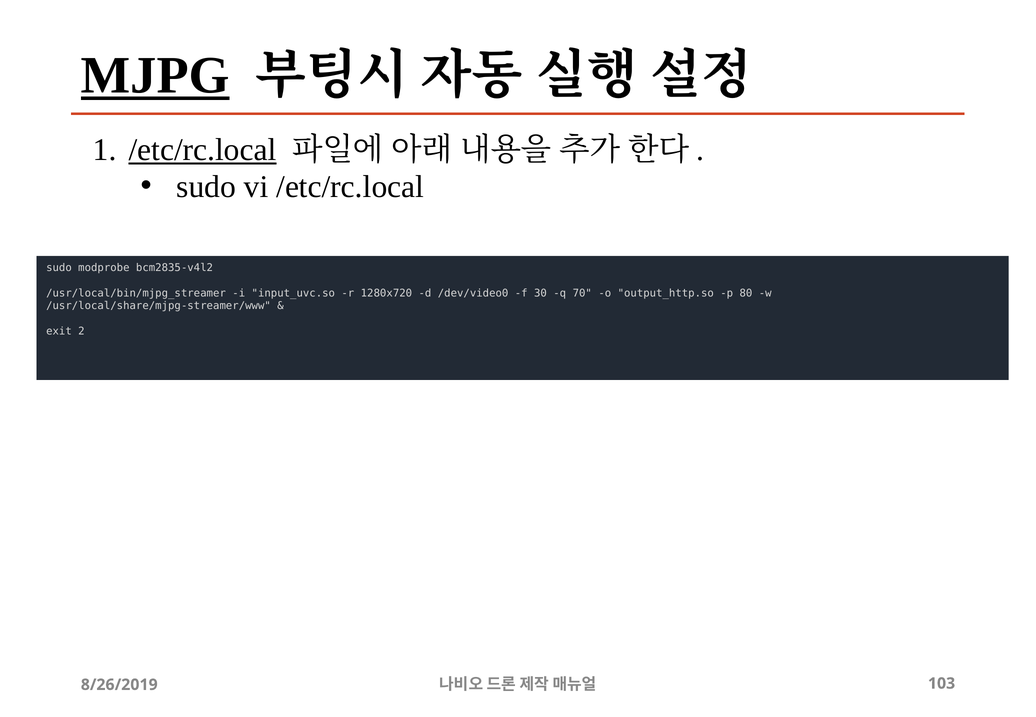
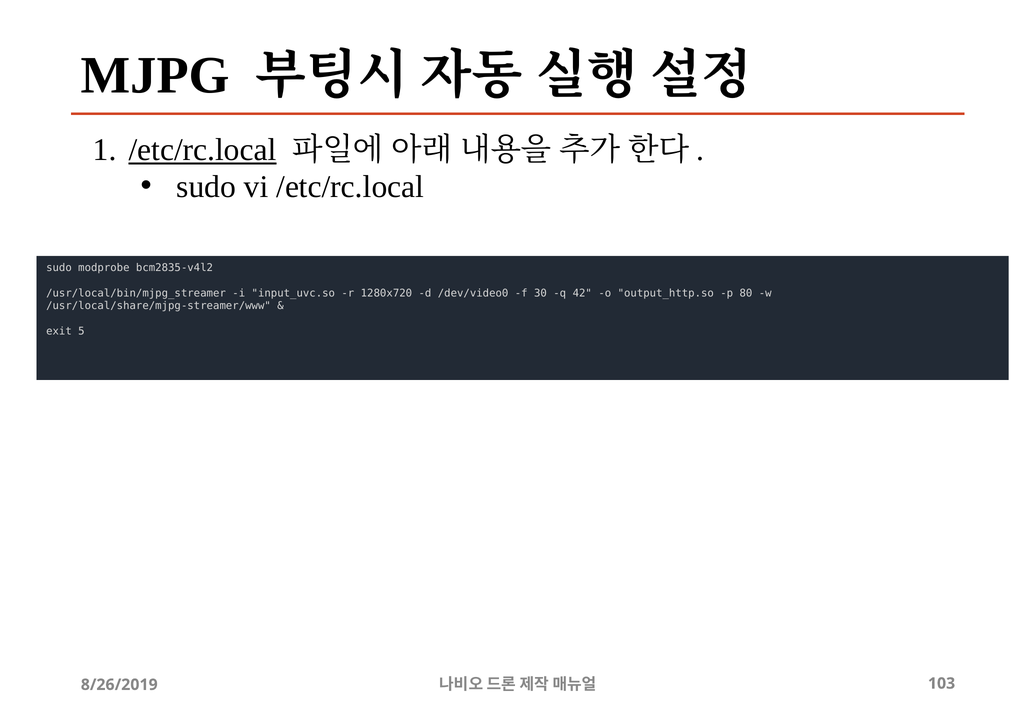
MJPG underline: present -> none
70: 70 -> 42
2: 2 -> 5
